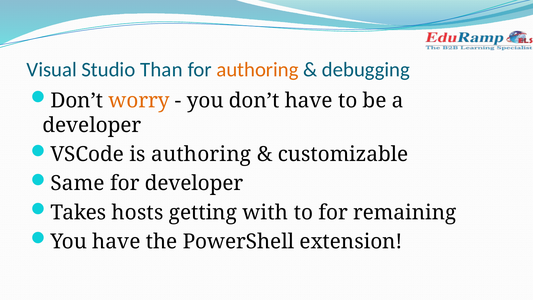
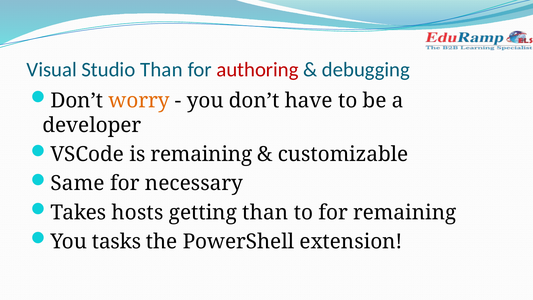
authoring at (257, 70) colour: orange -> red
is authoring: authoring -> remaining
for developer: developer -> necessary
getting with: with -> than
You have: have -> tasks
